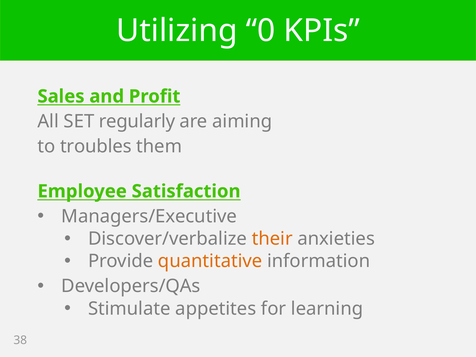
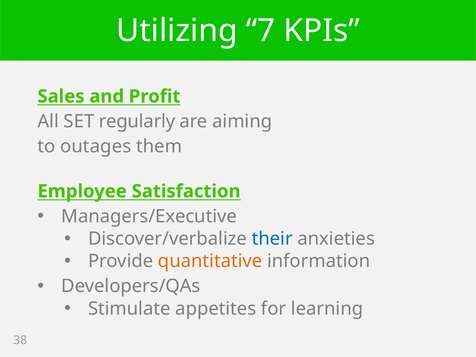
0: 0 -> 7
troubles: troubles -> outages
their colour: orange -> blue
